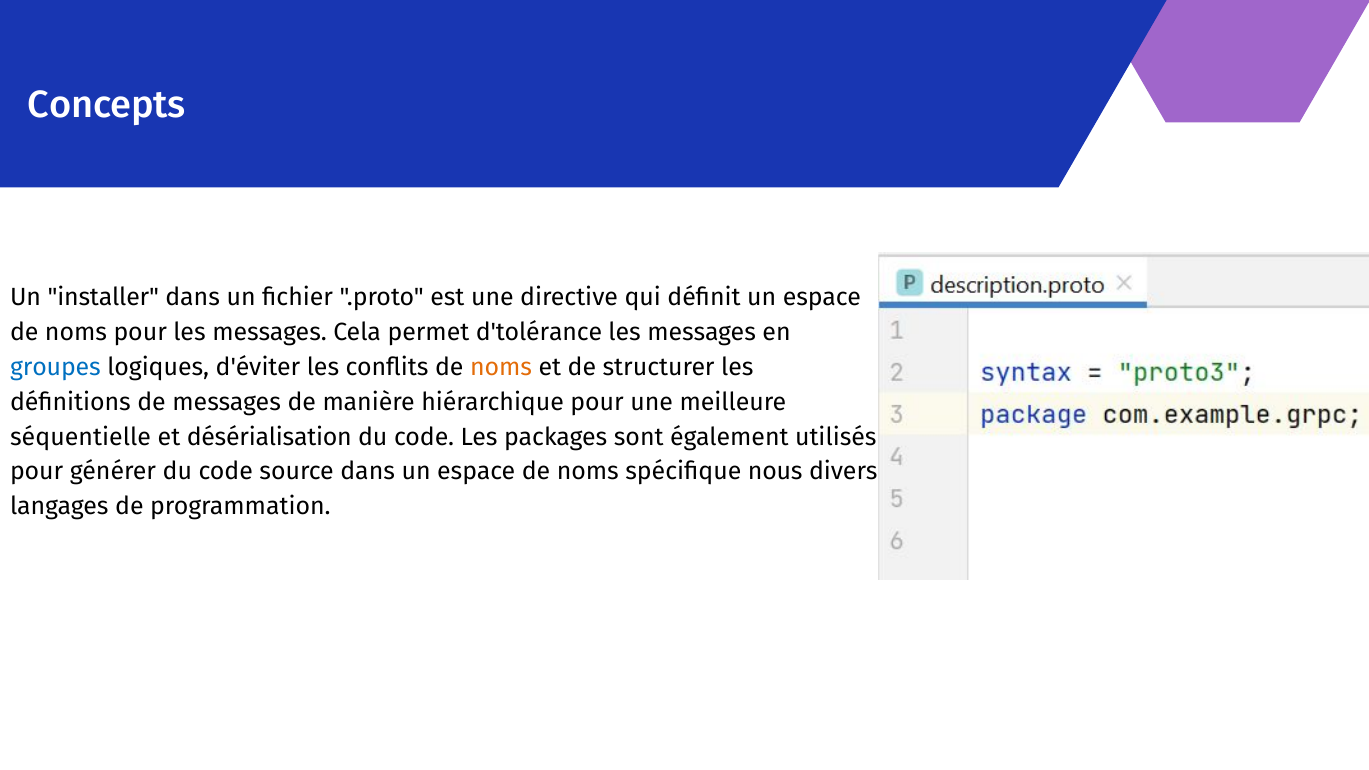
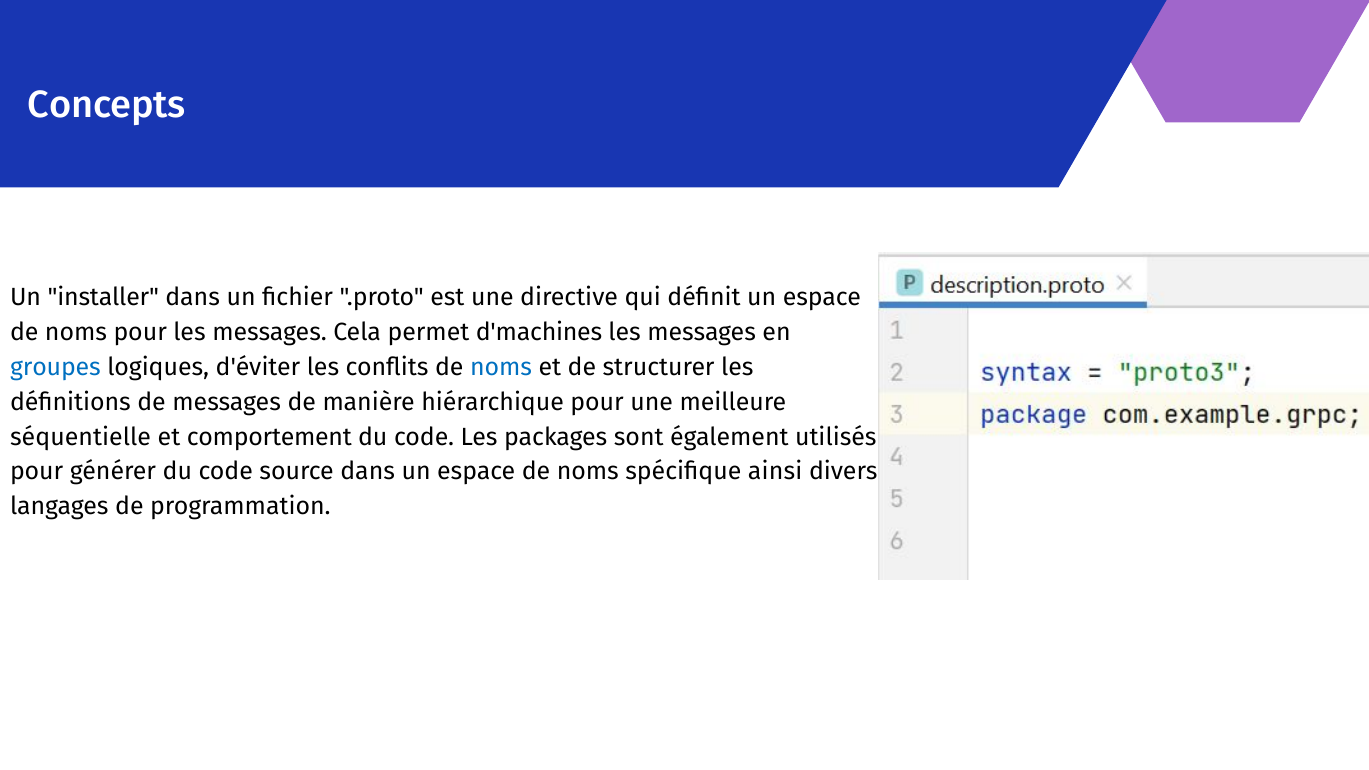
d'tolérance: d'tolérance -> d'machines
noms at (501, 367) colour: orange -> blue
désérialisation: désérialisation -> comportement
nous: nous -> ainsi
